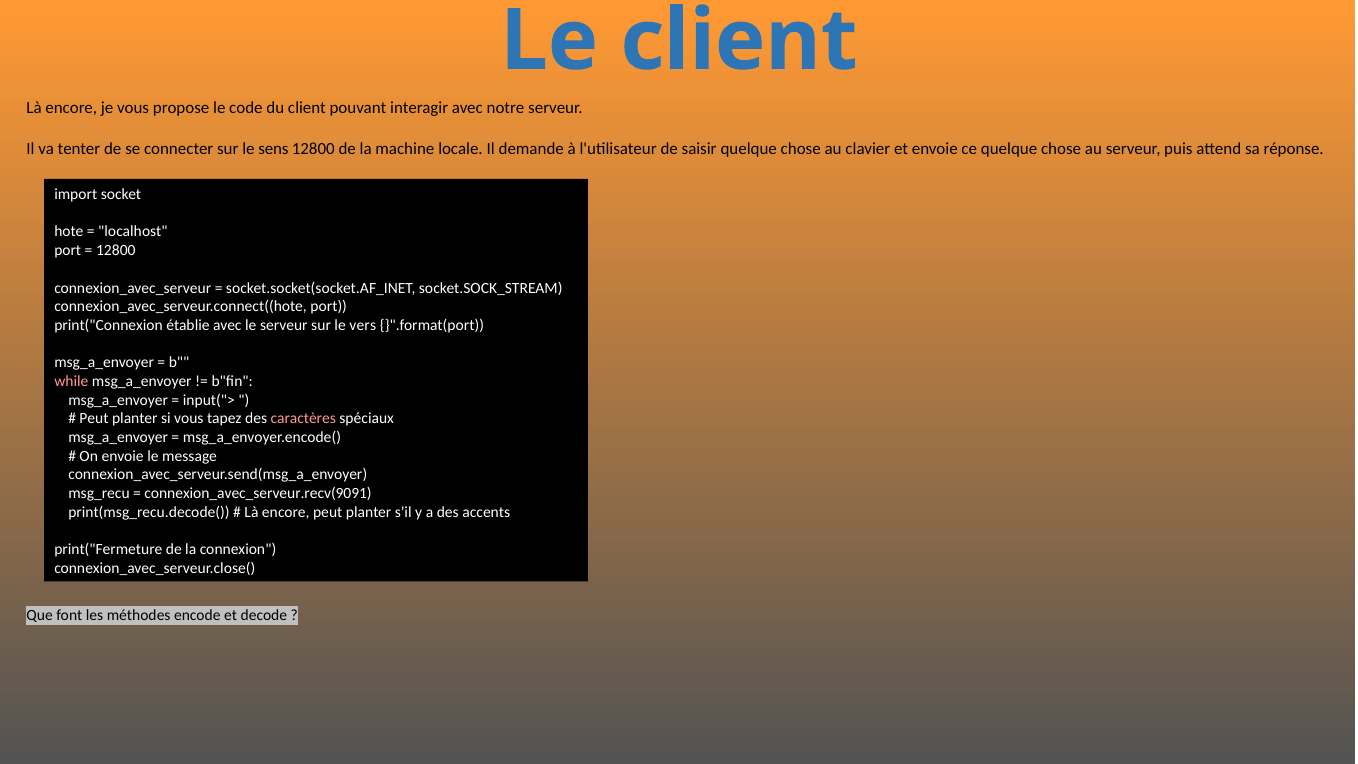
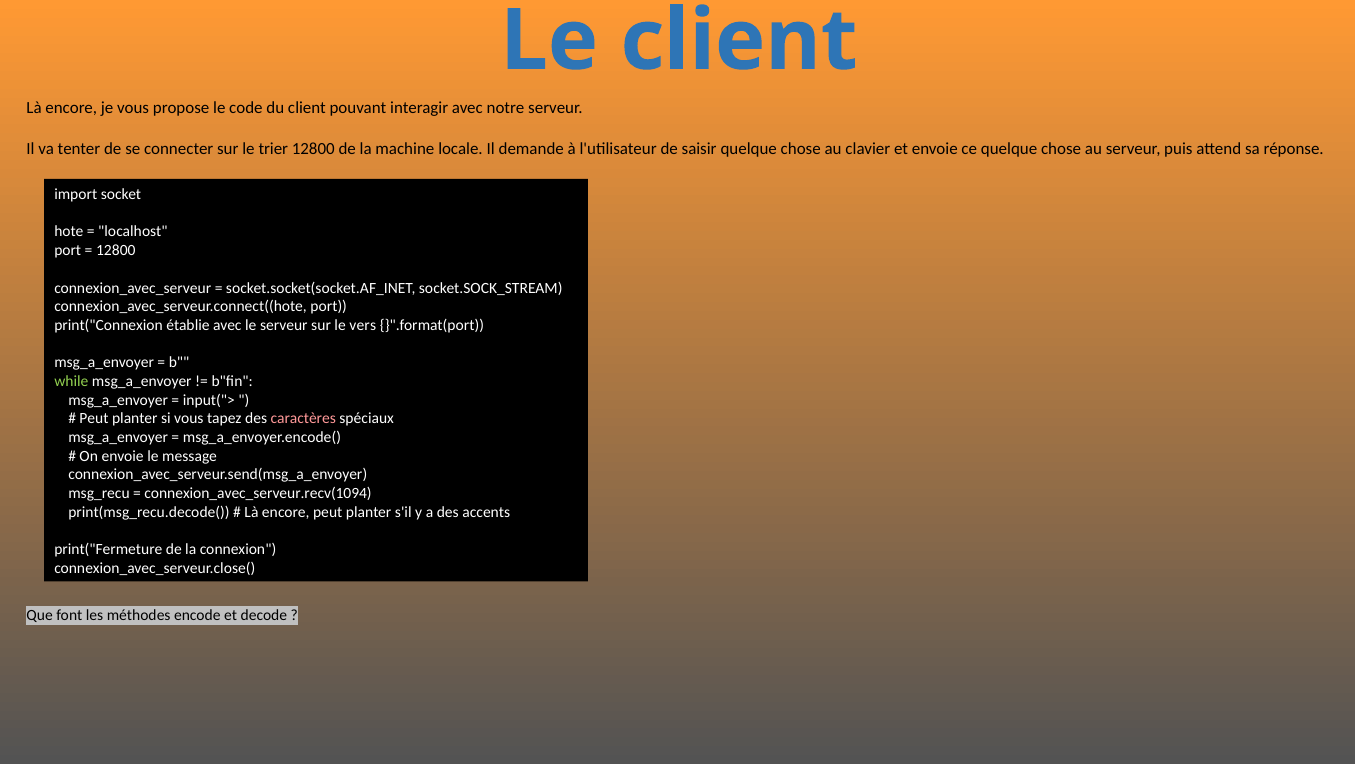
sens: sens -> trier
while colour: pink -> light green
connexion_avec_serveur.recv(9091: connexion_avec_serveur.recv(9091 -> connexion_avec_serveur.recv(1094
